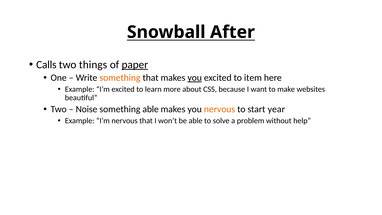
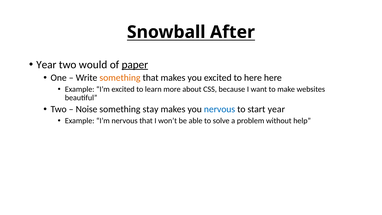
Calls at (46, 65): Calls -> Year
things: things -> would
you at (195, 78) underline: present -> none
to item: item -> here
something able: able -> stay
nervous at (220, 109) colour: orange -> blue
